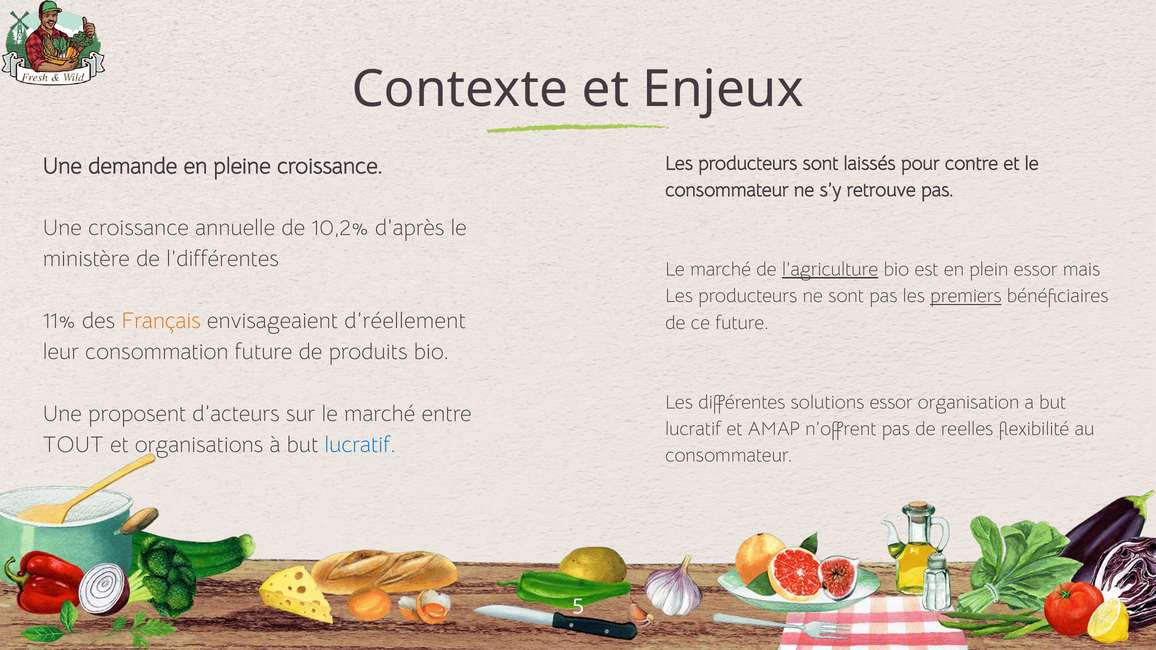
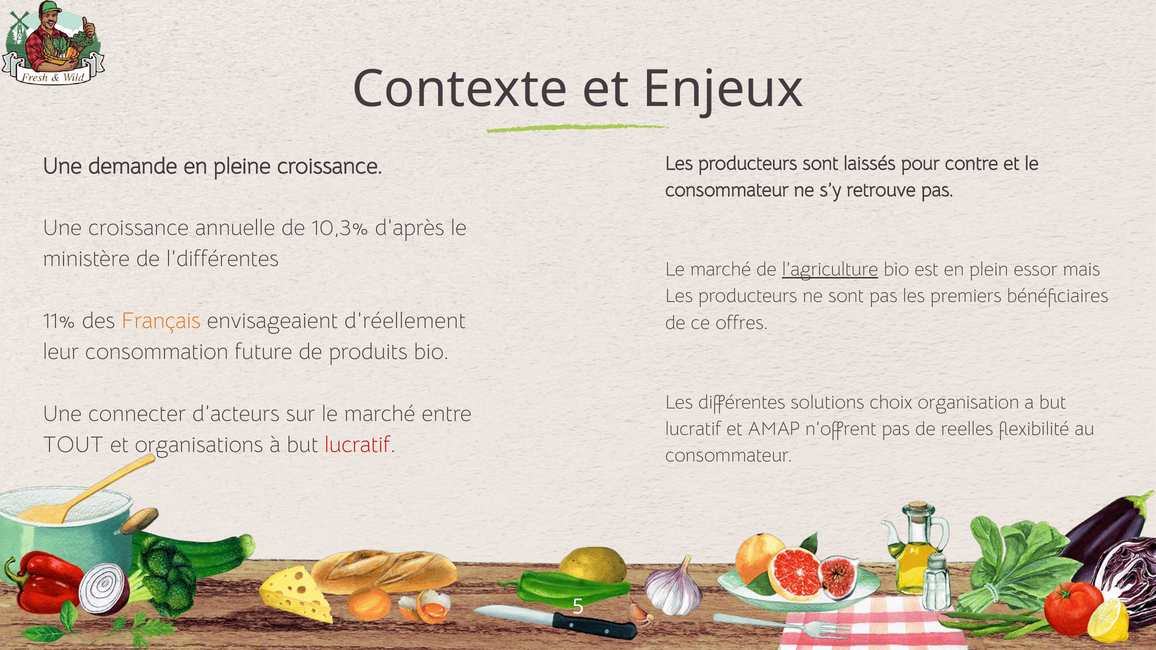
10,2%: 10,2% -> 10,3%
premiers underline: present -> none
ce future: future -> offres
solutions essor: essor -> choix
proposent: proposent -> connecter
lucratif at (360, 445) colour: blue -> red
